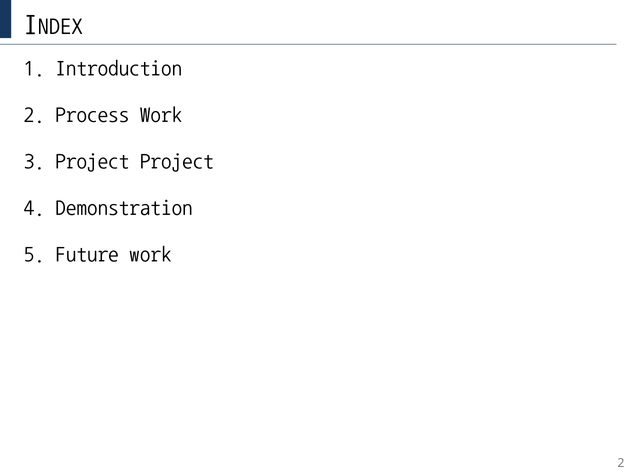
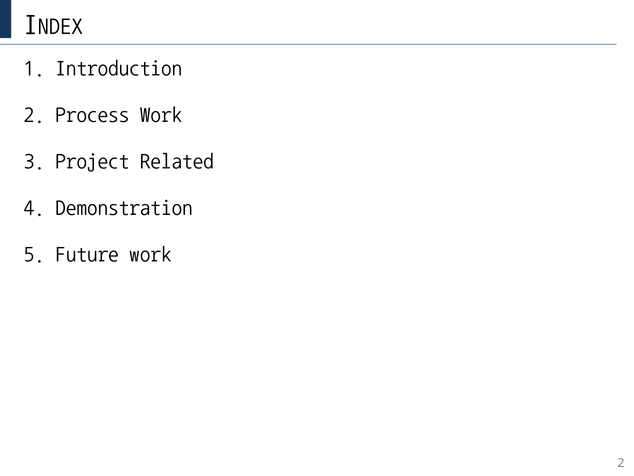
Project Project: Project -> Related
